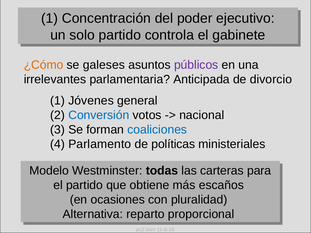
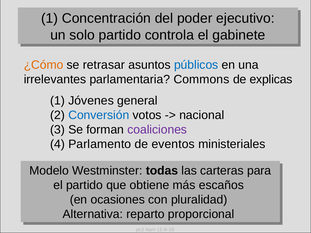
galeses: galeses -> retrasar
públicos colour: purple -> blue
Anticipada: Anticipada -> Commons
divorcio: divorcio -> explicas
coaliciones colour: blue -> purple
políticas: políticas -> eventos
